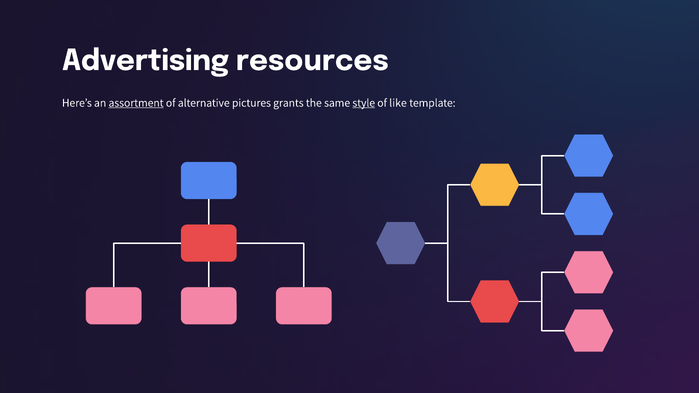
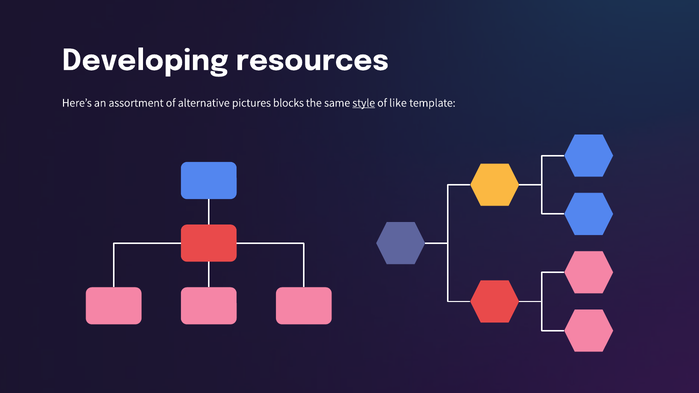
Advertising: Advertising -> Developing
assortment underline: present -> none
grants: grants -> blocks
